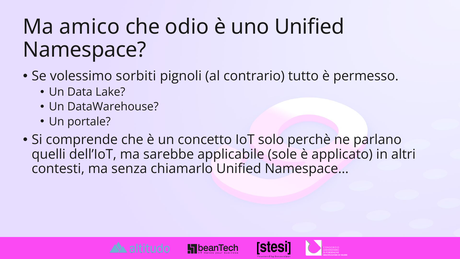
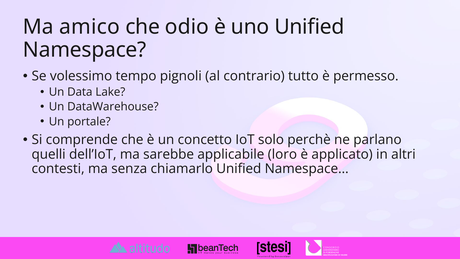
sorbiti: sorbiti -> tempo
sole: sole -> loro
